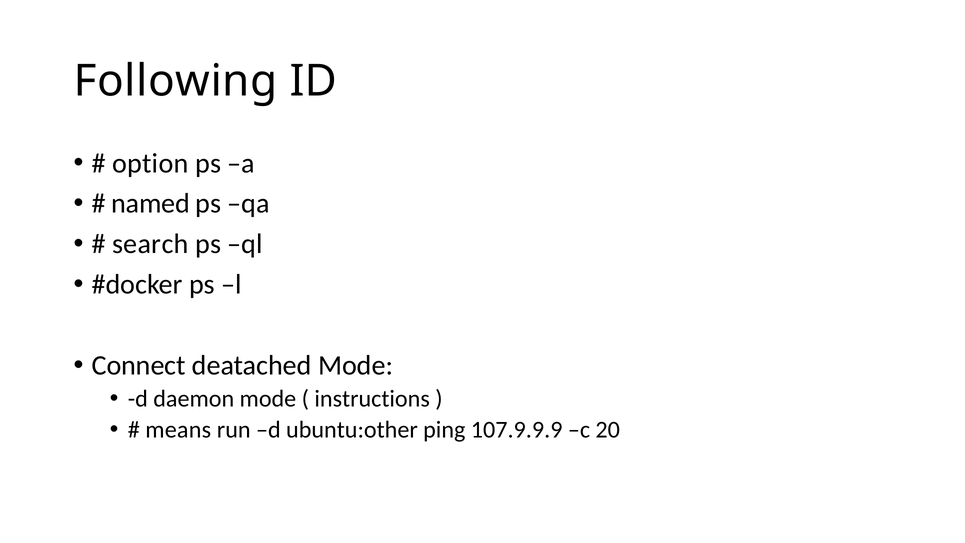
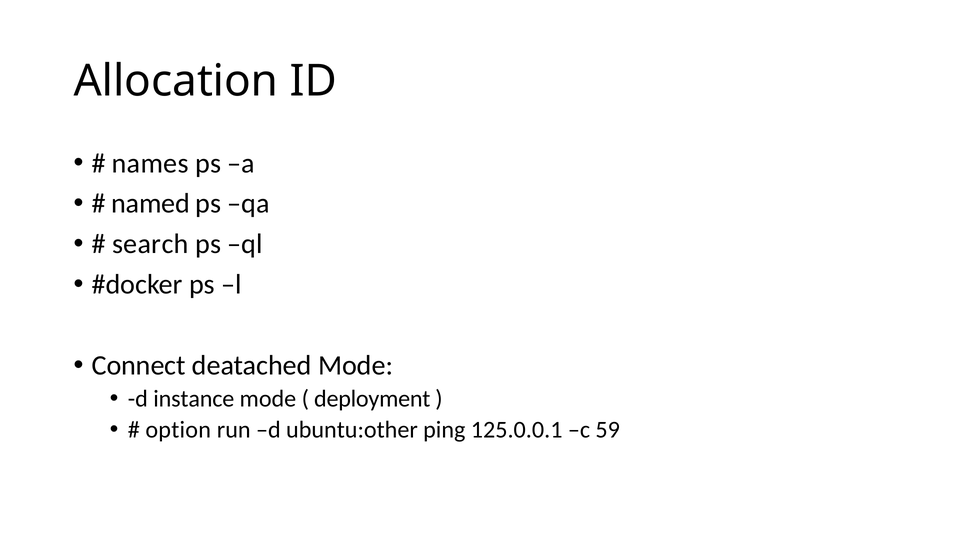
Following: Following -> Allocation
option: option -> names
daemon: daemon -> instance
instructions: instructions -> deployment
means: means -> option
107.9.9.9: 107.9.9.9 -> 125.0.0.1
20: 20 -> 59
